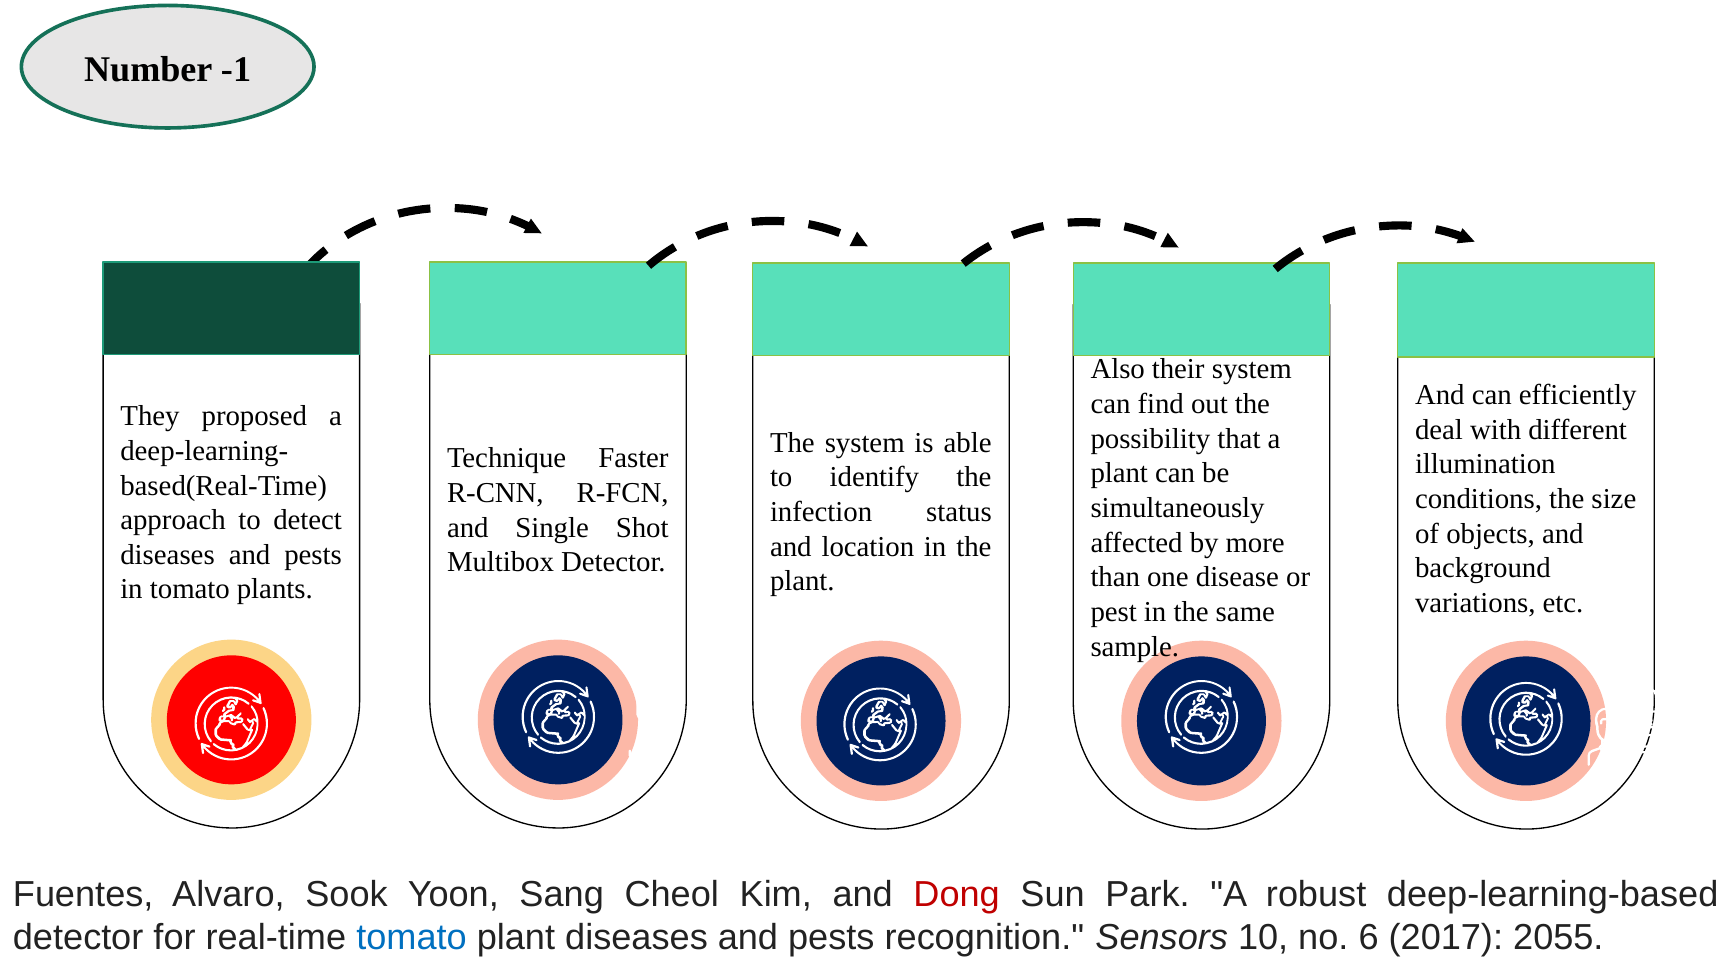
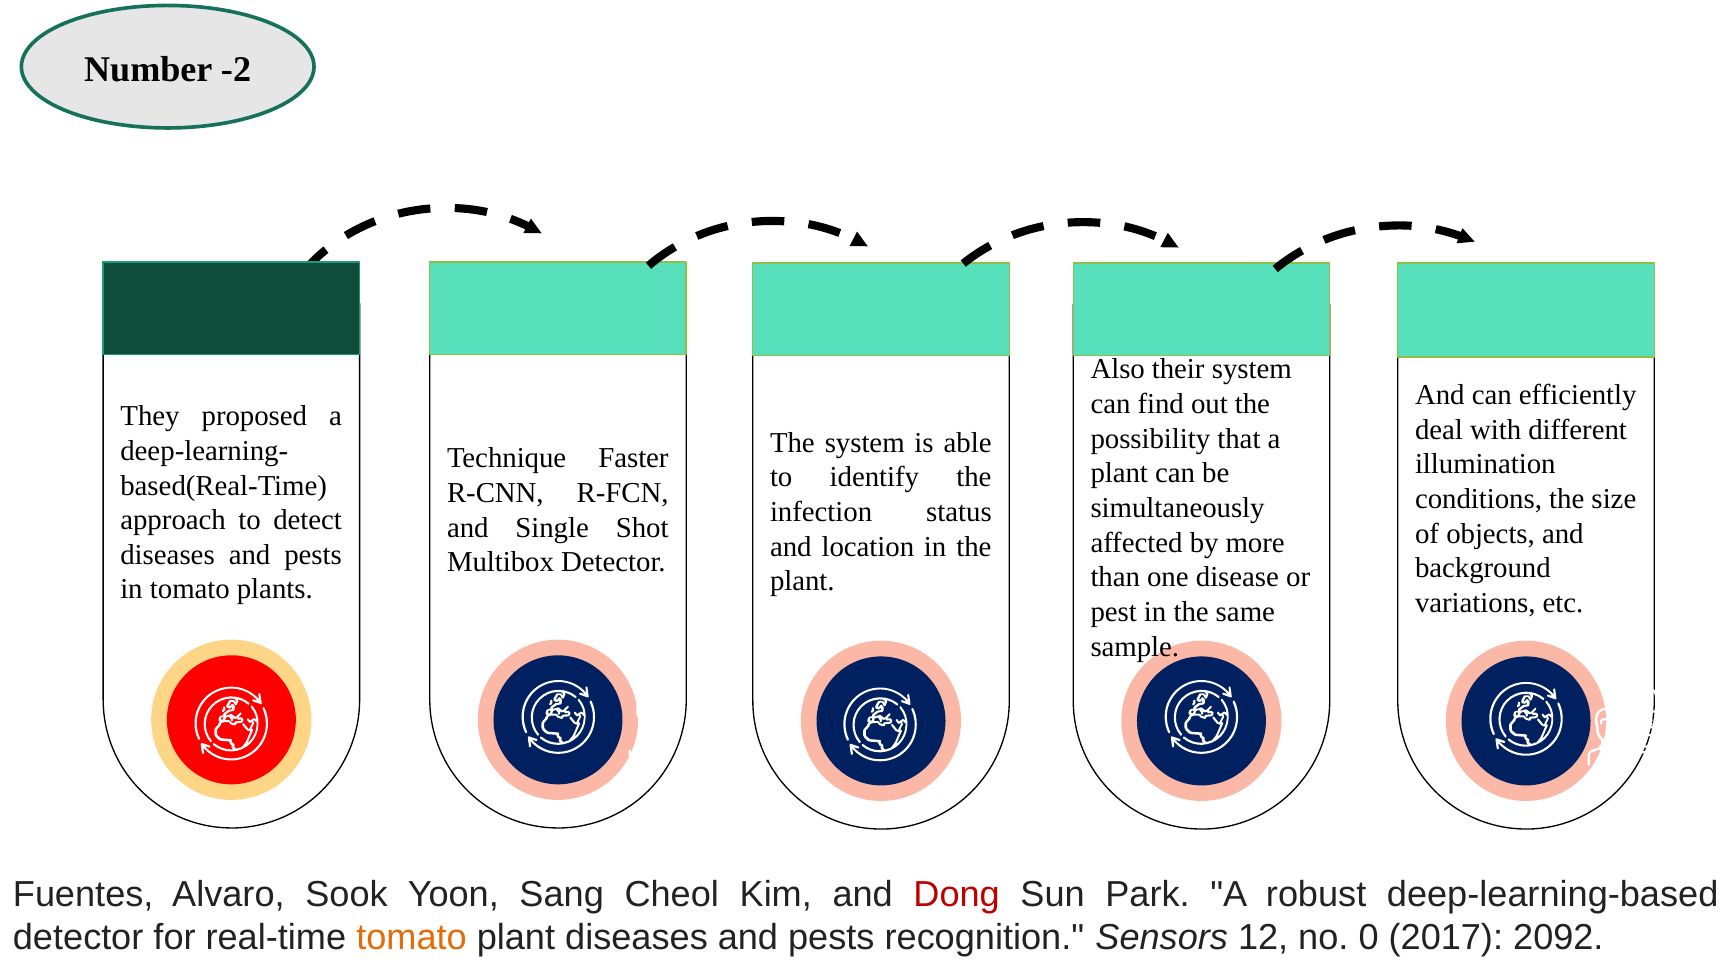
-1: -1 -> -2
tomato at (411, 938) colour: blue -> orange
10: 10 -> 12
6: 6 -> 0
2055: 2055 -> 2092
